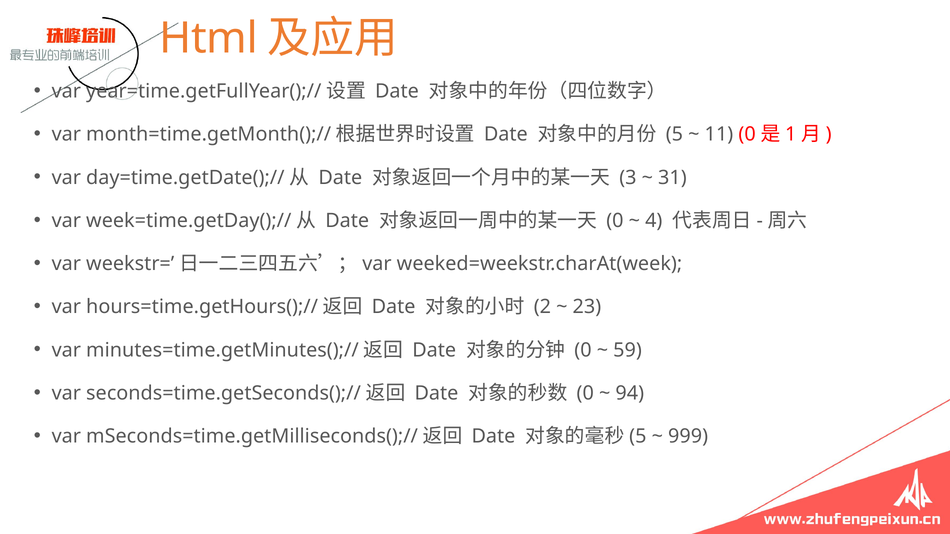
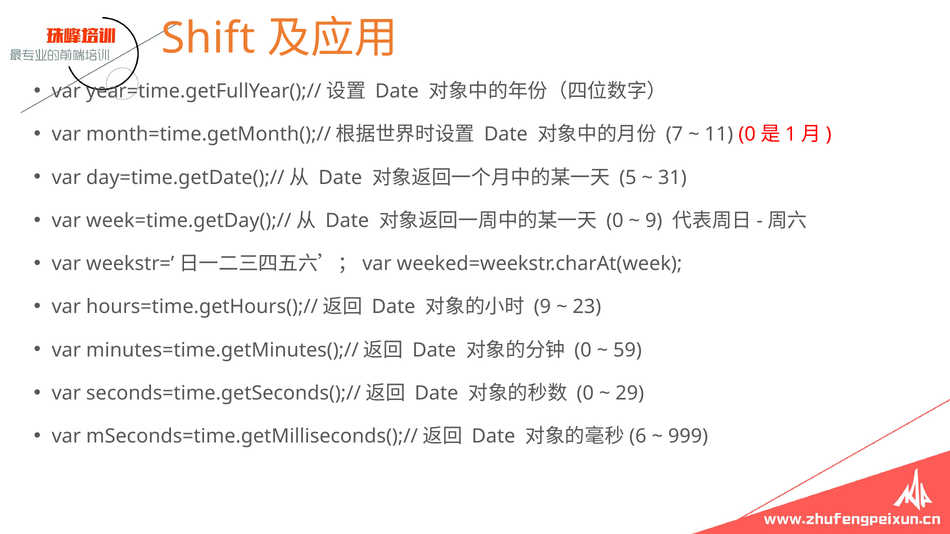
Html: Html -> Shift
5 at (674, 135): 5 -> 7
3: 3 -> 5
4 at (654, 221): 4 -> 9
2 at (542, 307): 2 -> 9
94: 94 -> 29
5 at (638, 437): 5 -> 6
